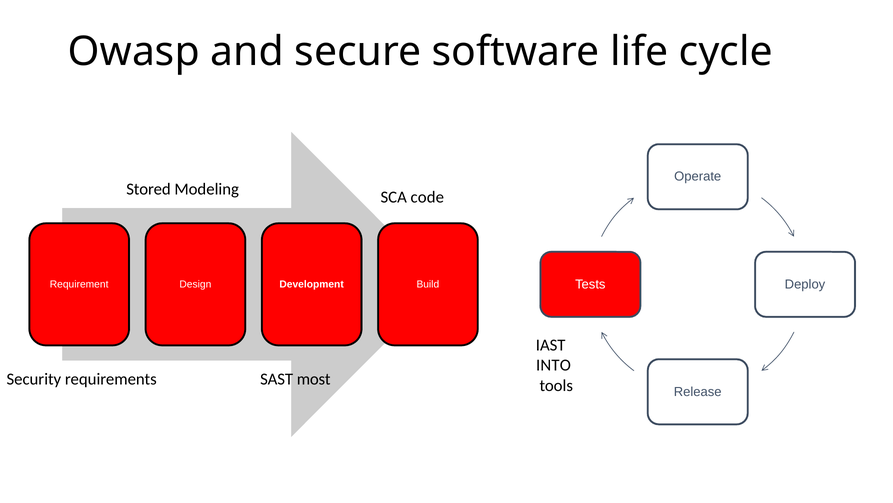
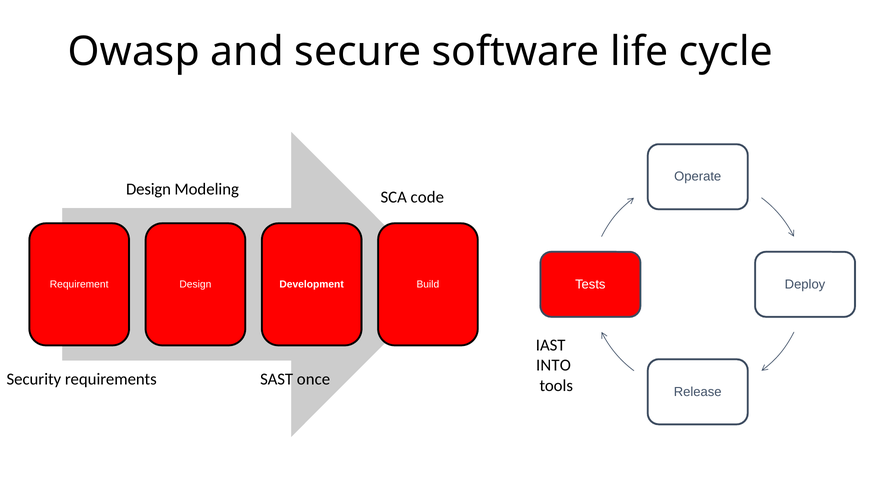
Stored at (149, 189): Stored -> Design
most: most -> once
